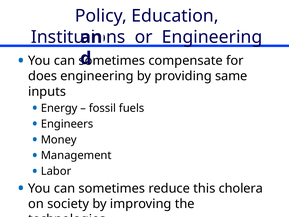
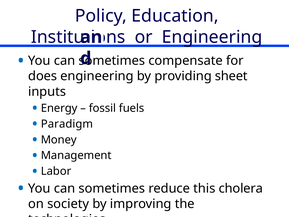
same: same -> sheet
Engineers: Engineers -> Paradigm
